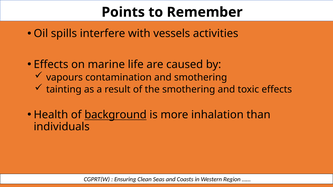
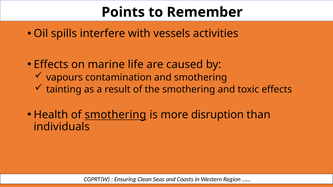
of background: background -> smothering
inhalation: inhalation -> disruption
